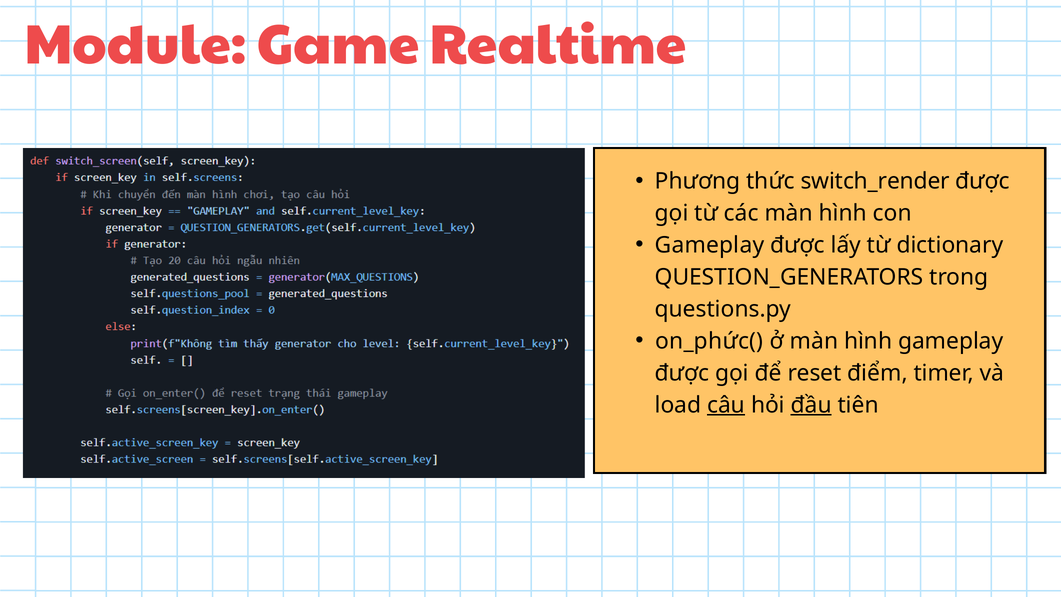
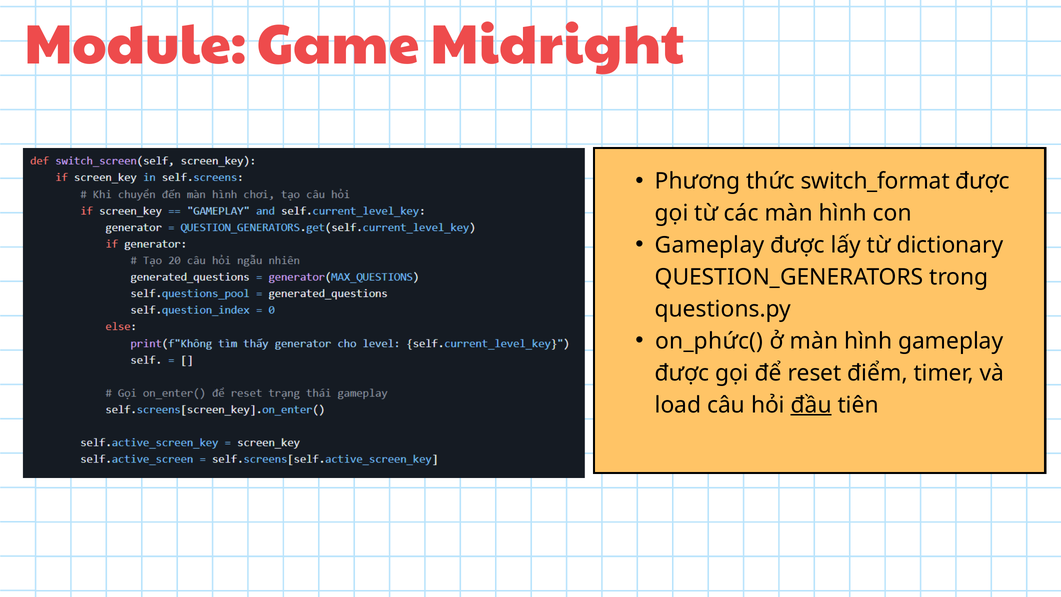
Realtime: Realtime -> Midright
switch_render: switch_render -> switch_format
câu underline: present -> none
